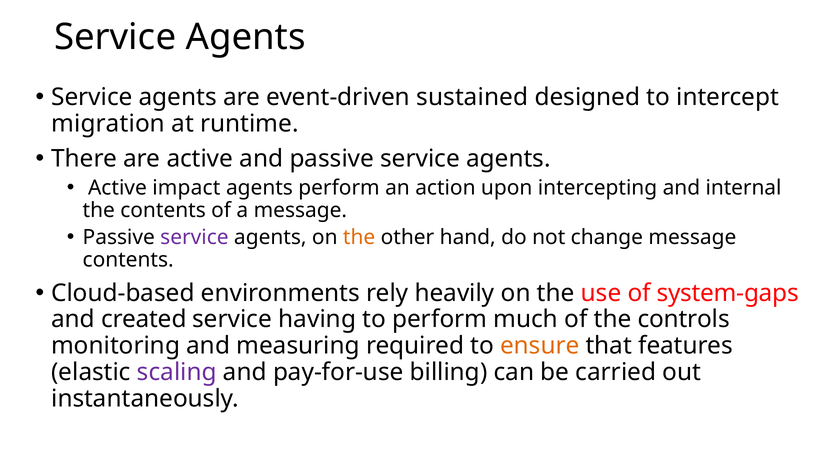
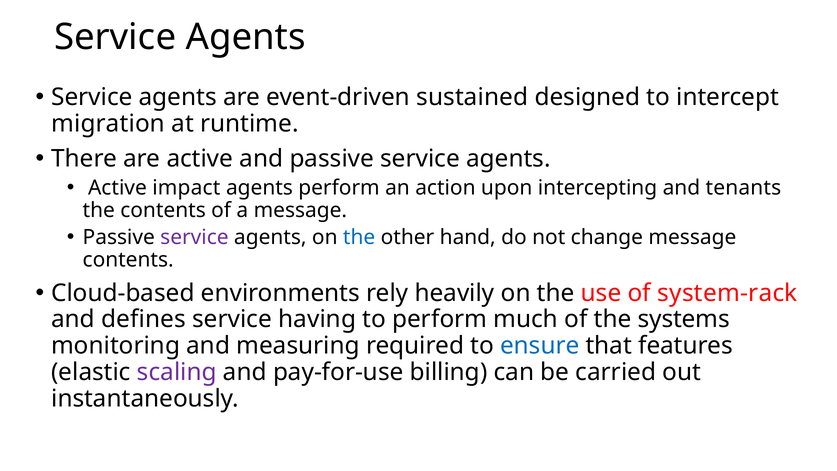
internal: internal -> tenants
the at (359, 237) colour: orange -> blue
system-gaps: system-gaps -> system-rack
created: created -> defines
controls: controls -> systems
ensure colour: orange -> blue
